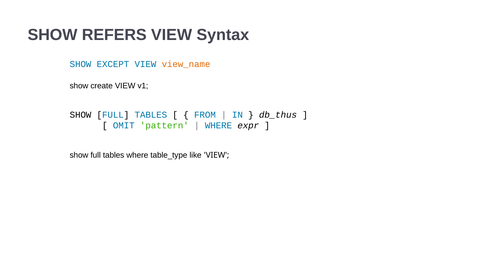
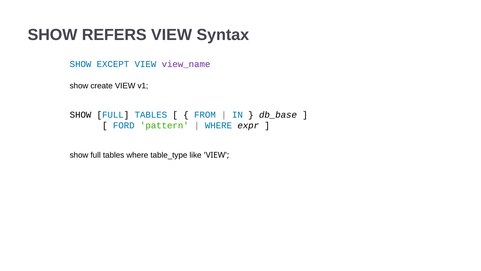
view_name colour: orange -> purple
db_thus: db_thus -> db_base
OMIT: OMIT -> FORD
